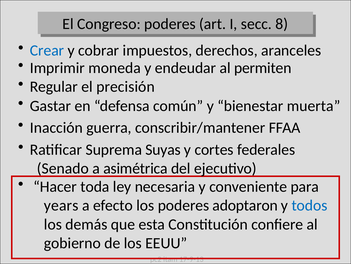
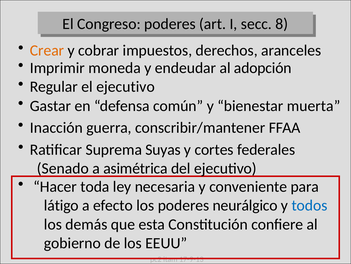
Crear colour: blue -> orange
permiten: permiten -> adopción
el precisión: precisión -> ejecutivo
years: years -> látigo
adoptaron: adoptaron -> neurálgico
